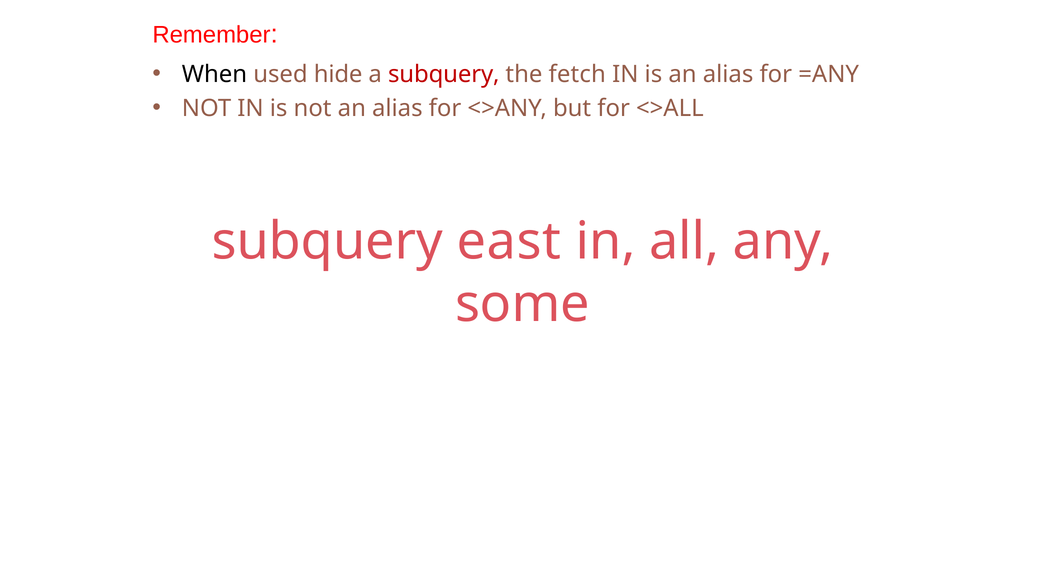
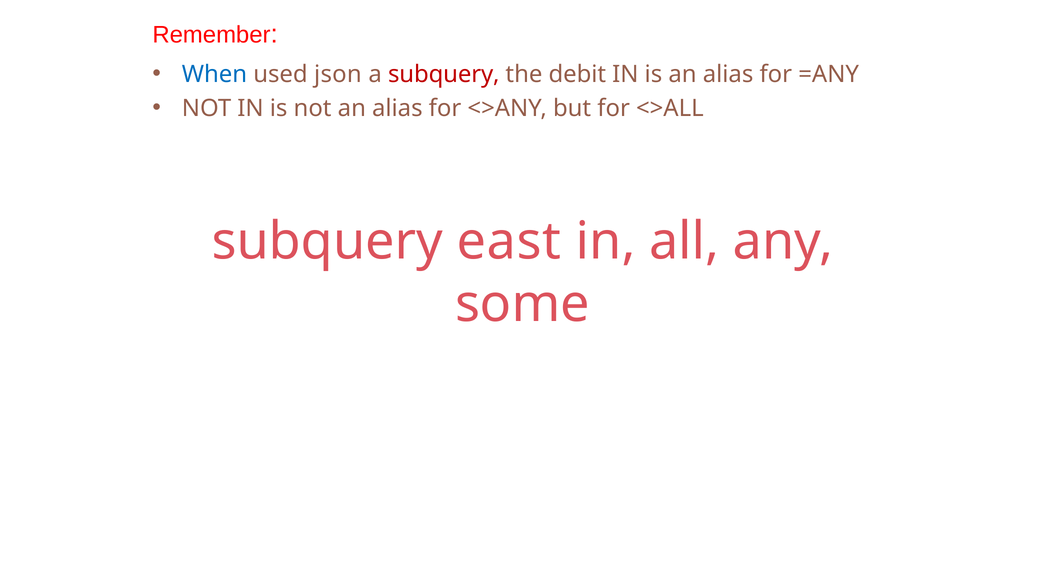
When colour: black -> blue
hide: hide -> json
fetch: fetch -> debit
